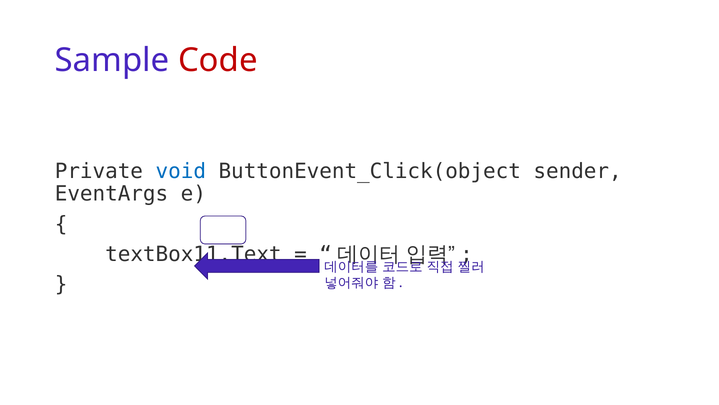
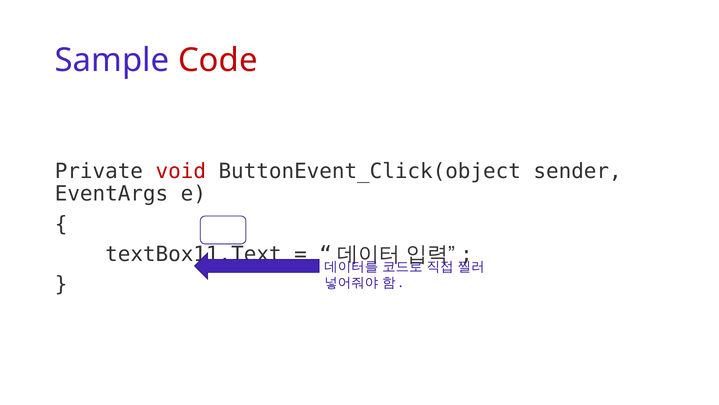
void colour: blue -> red
